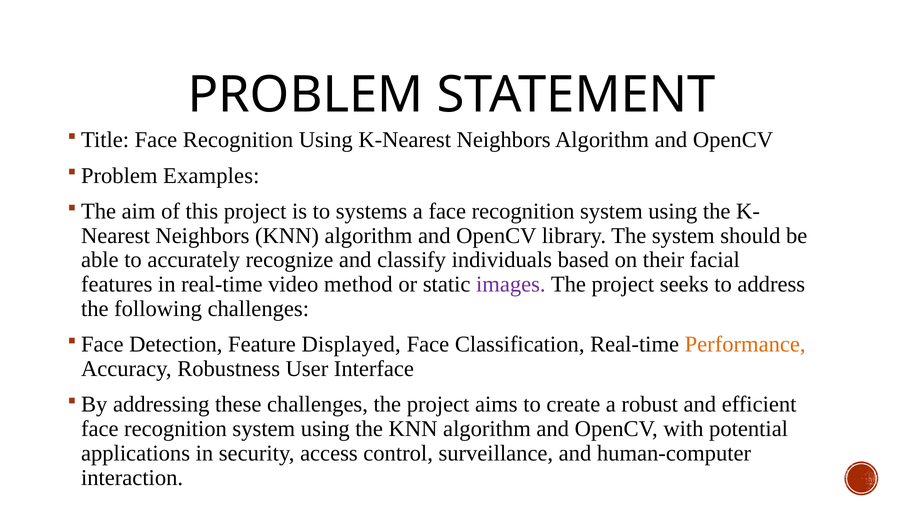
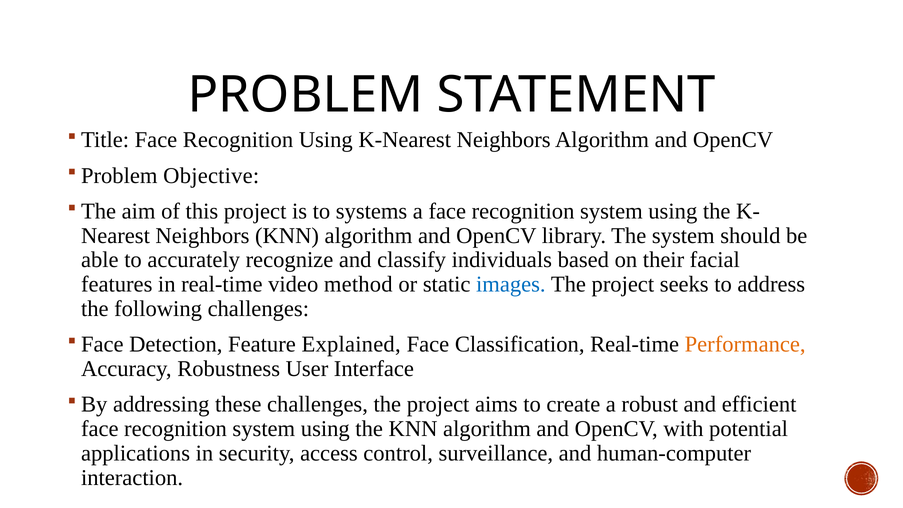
Examples: Examples -> Objective
images colour: purple -> blue
Displayed: Displayed -> Explained
